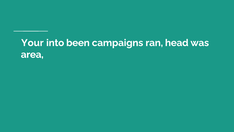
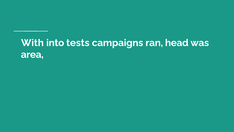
Your: Your -> With
been: been -> tests
